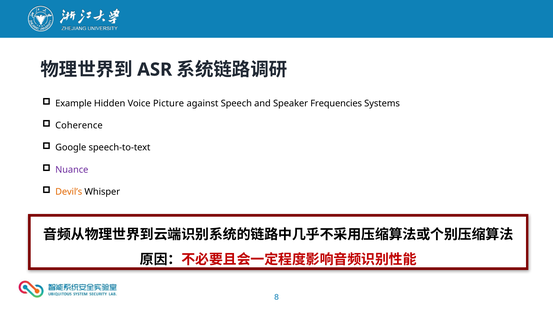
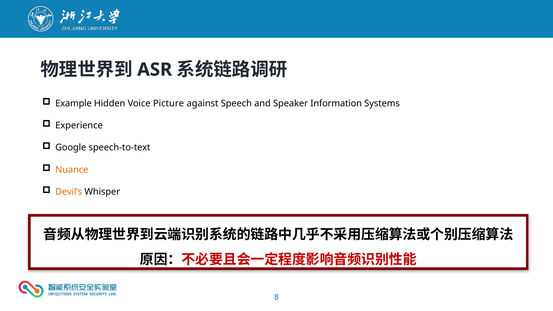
Frequencies: Frequencies -> Information
Coherence: Coherence -> Experience
Nuance colour: purple -> orange
